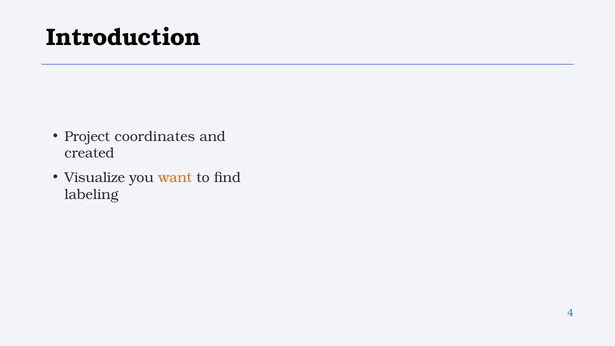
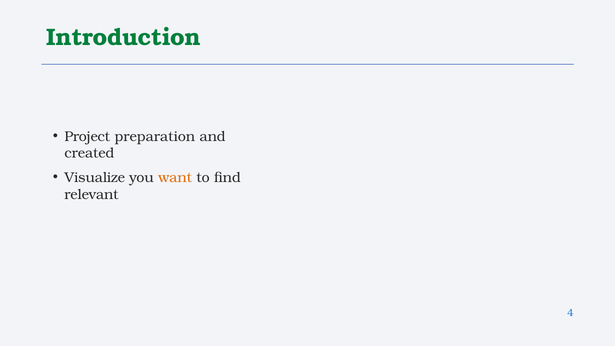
Introduction colour: black -> green
coordinates: coordinates -> preparation
labeling: labeling -> relevant
